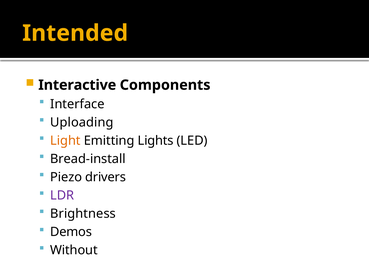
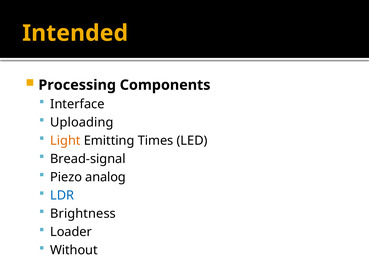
Interactive: Interactive -> Processing
Lights: Lights -> Times
Bread-install: Bread-install -> Bread-signal
drivers: drivers -> analog
LDR colour: purple -> blue
Demos: Demos -> Loader
